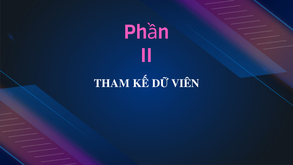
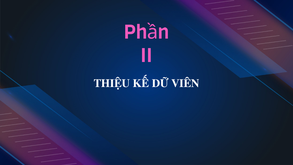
THAM: THAM -> THIỆU
